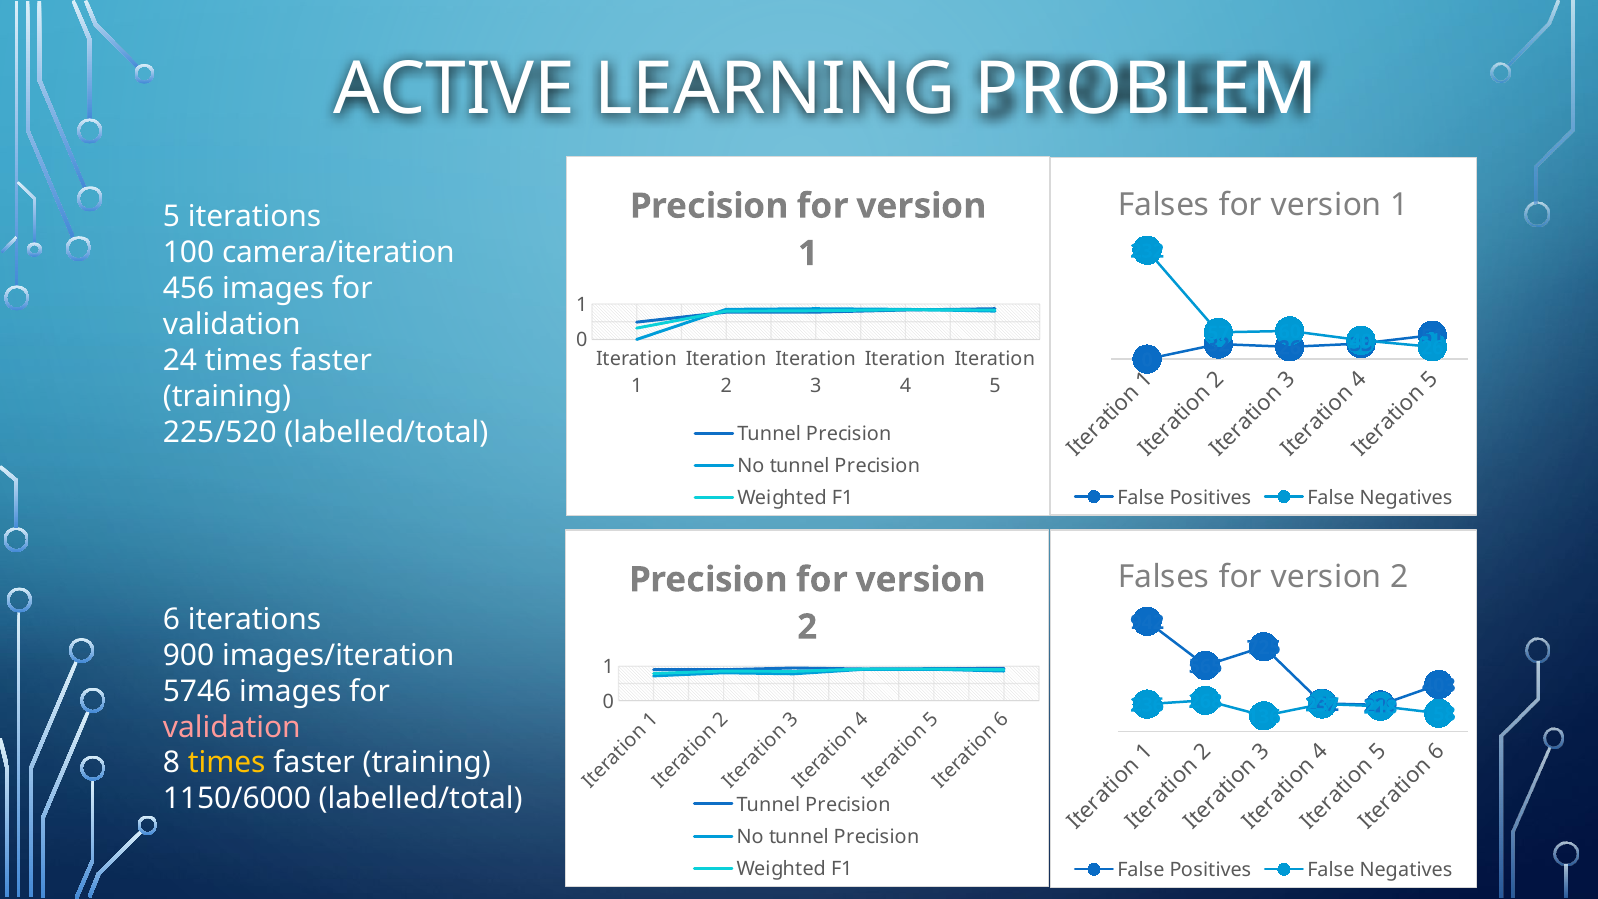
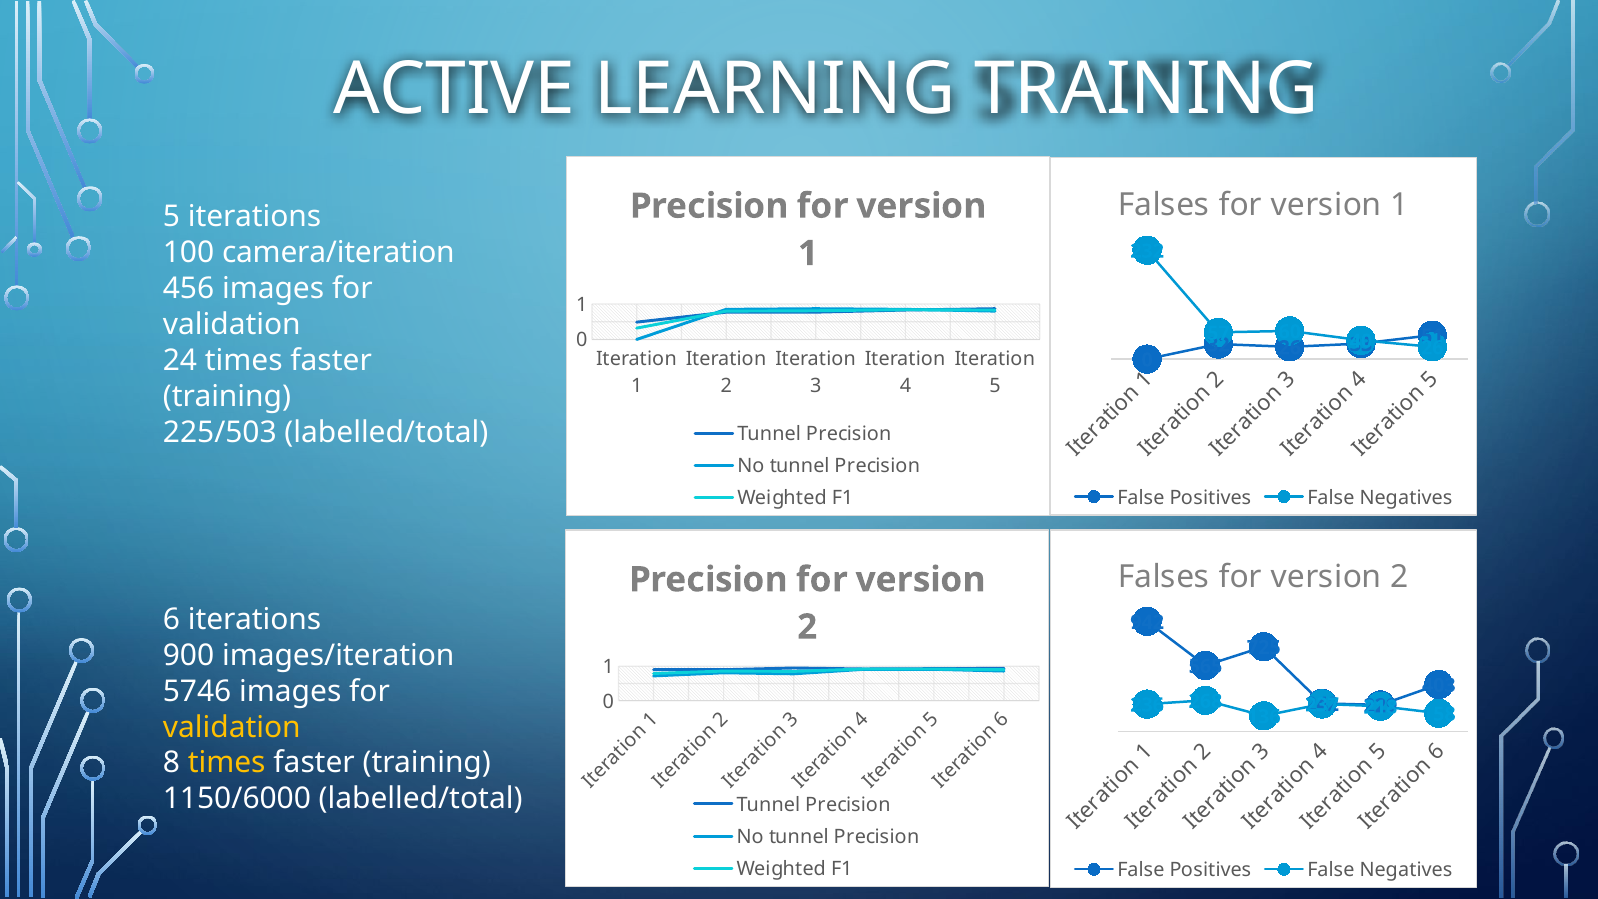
LEARNING PROBLEM: PROBLEM -> TRAINING
225/520: 225/520 -> 225/503
validation at (232, 727) colour: pink -> yellow
